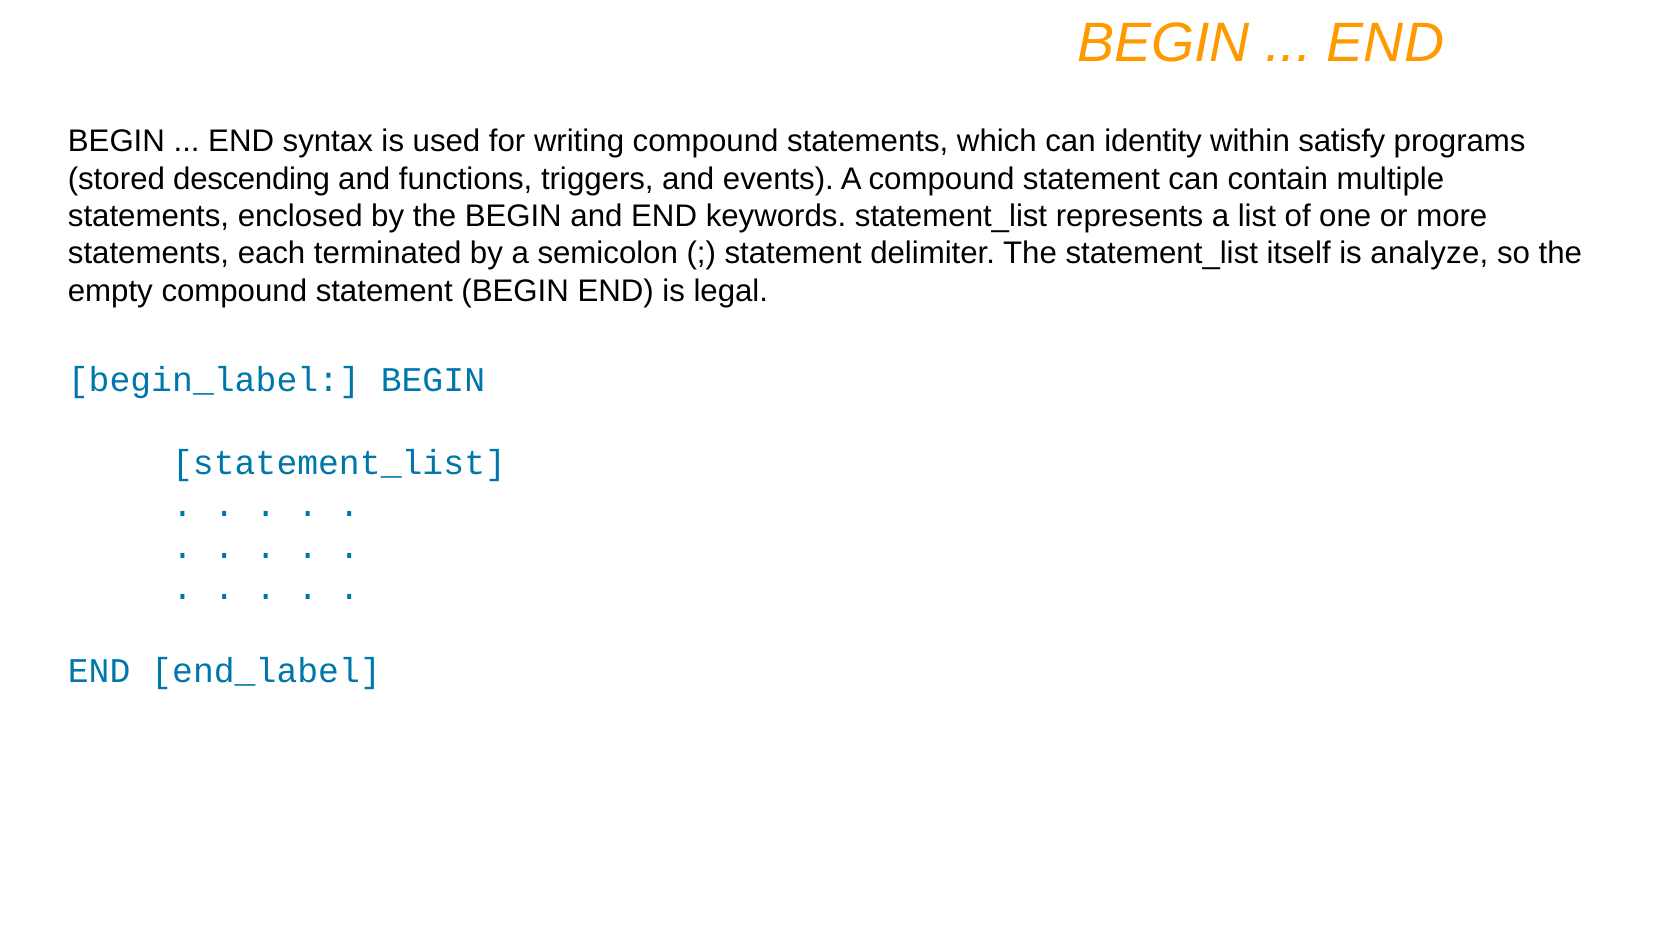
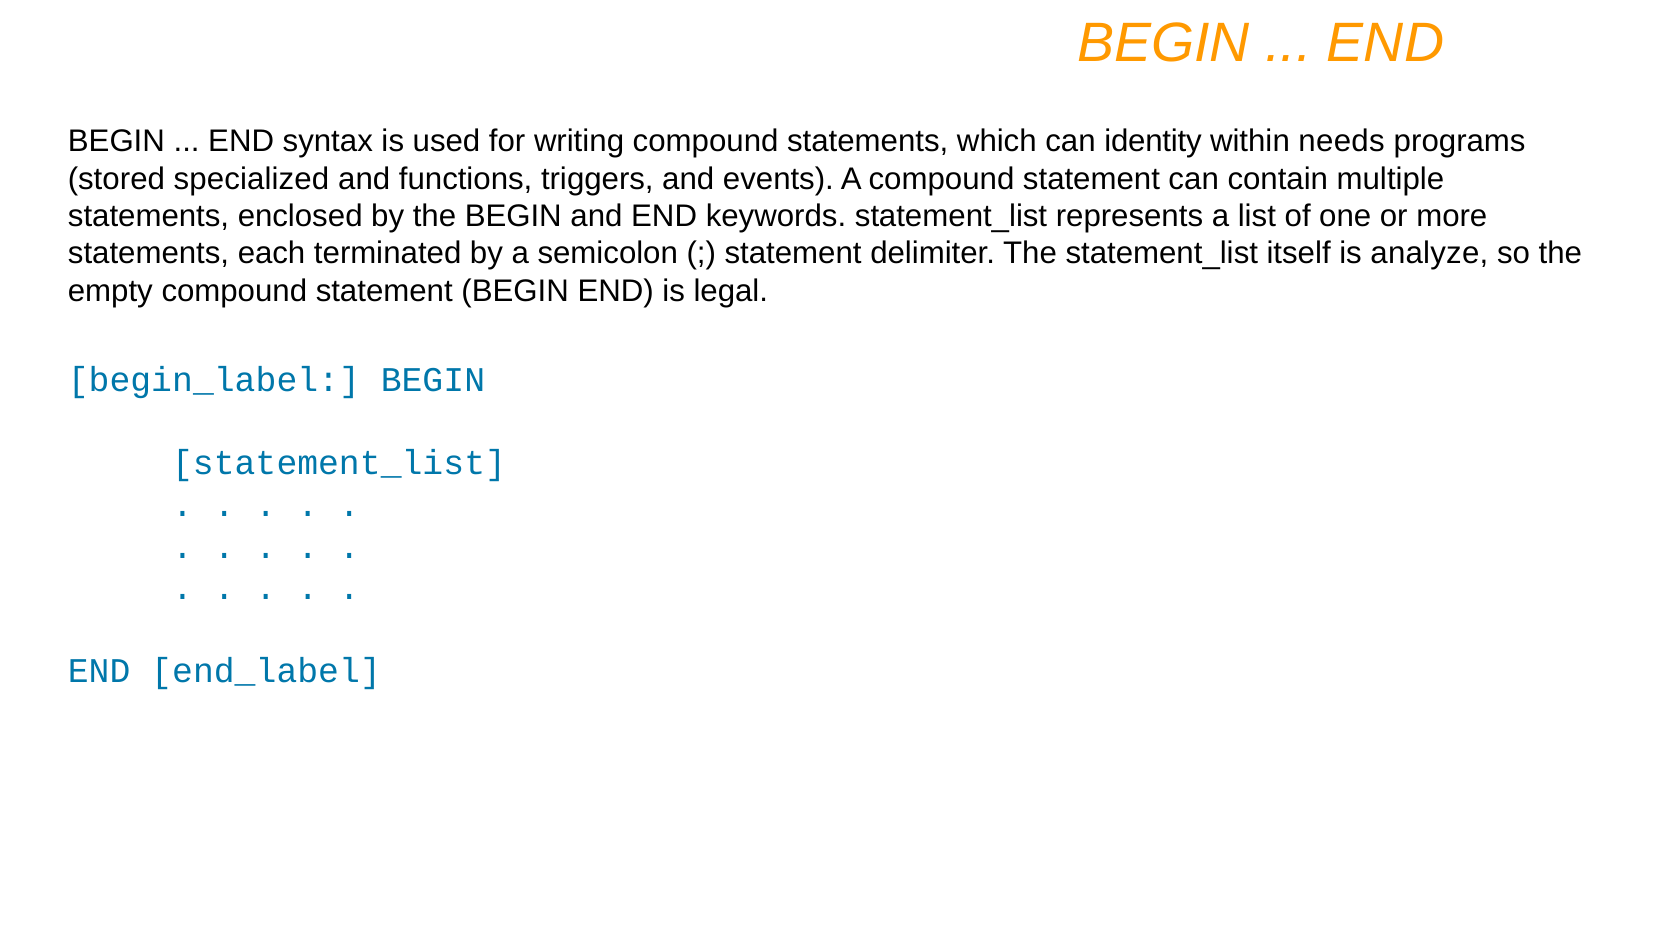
satisfy: satisfy -> needs
descending: descending -> specialized
